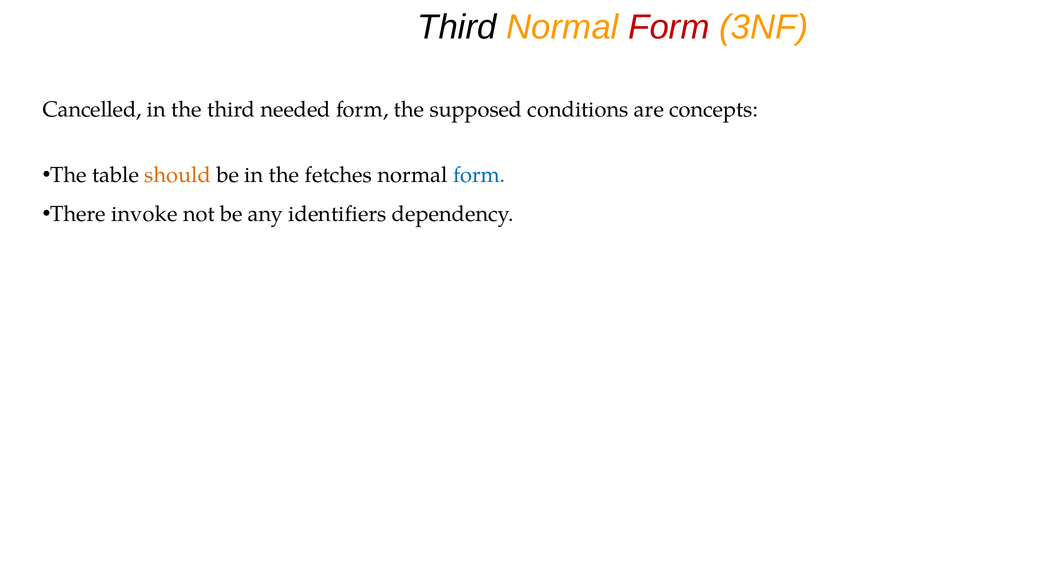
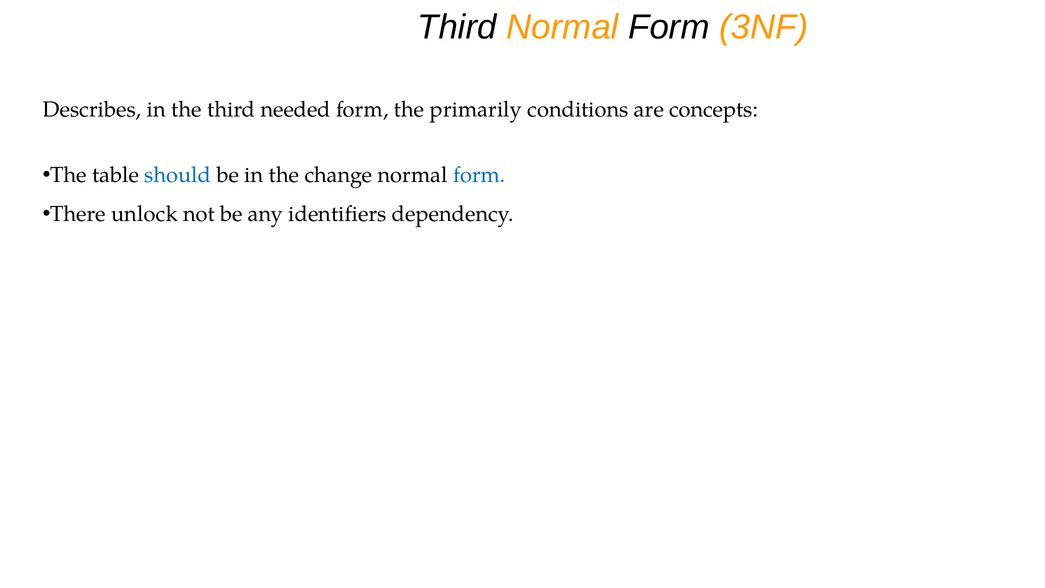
Form at (669, 27) colour: red -> black
Cancelled: Cancelled -> Describes
supposed: supposed -> primarily
should colour: orange -> blue
fetches: fetches -> change
invoke: invoke -> unlock
